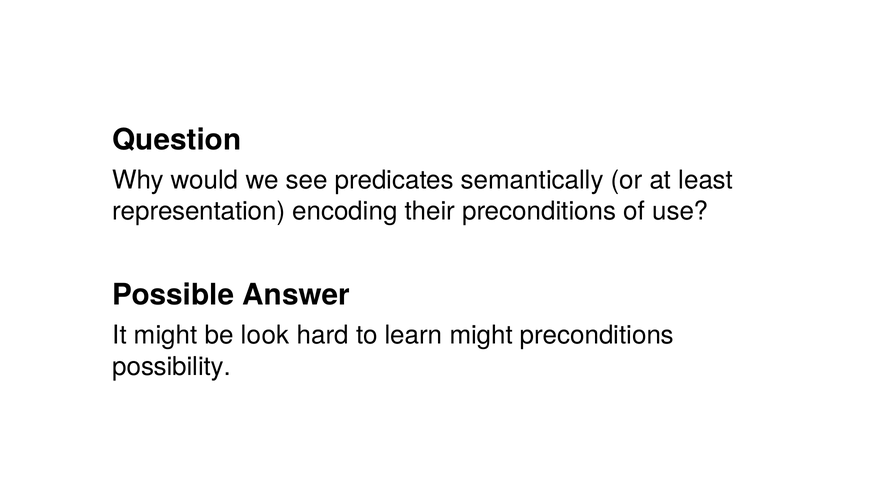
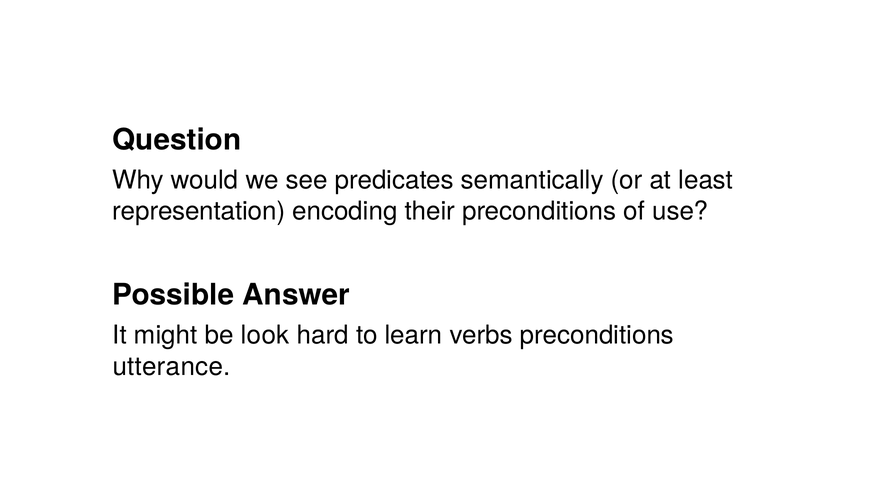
learn might: might -> verbs
possibility: possibility -> utterance
